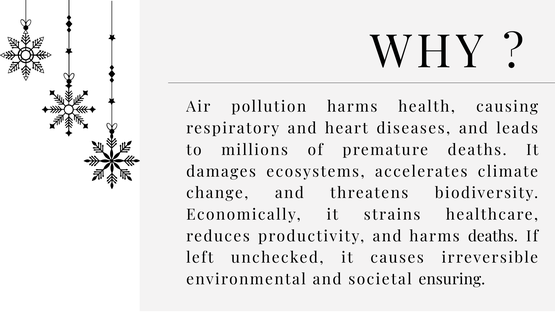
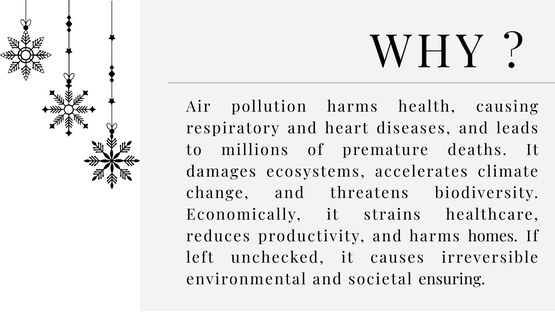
harms deaths: deaths -> homes
